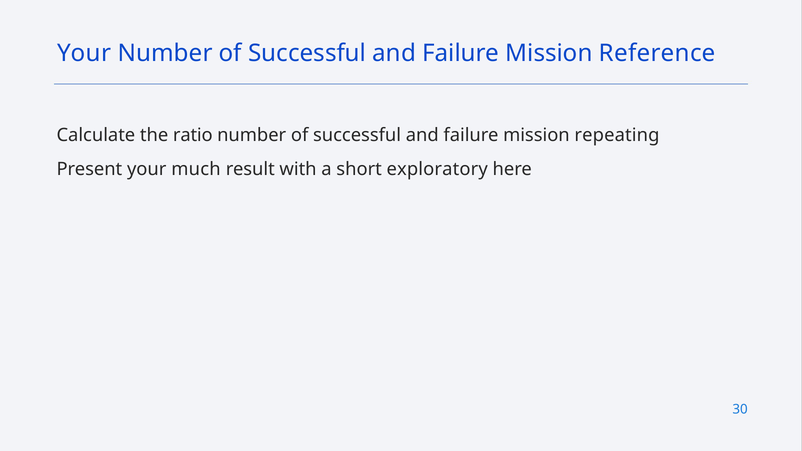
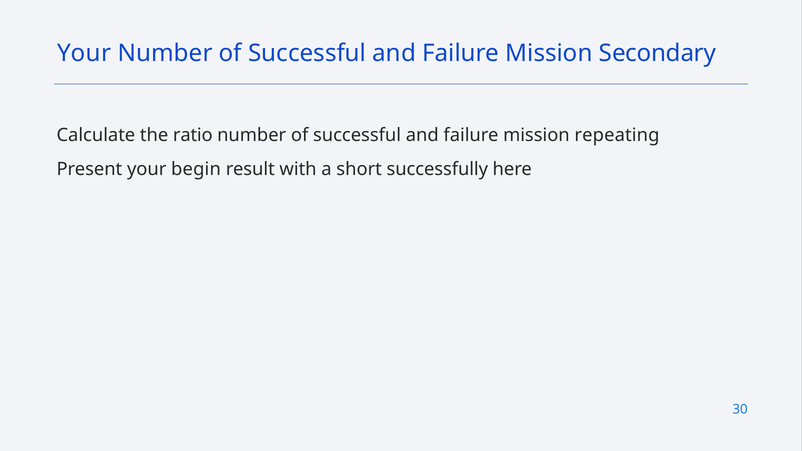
Reference: Reference -> Secondary
much: much -> begin
exploratory: exploratory -> successfully
